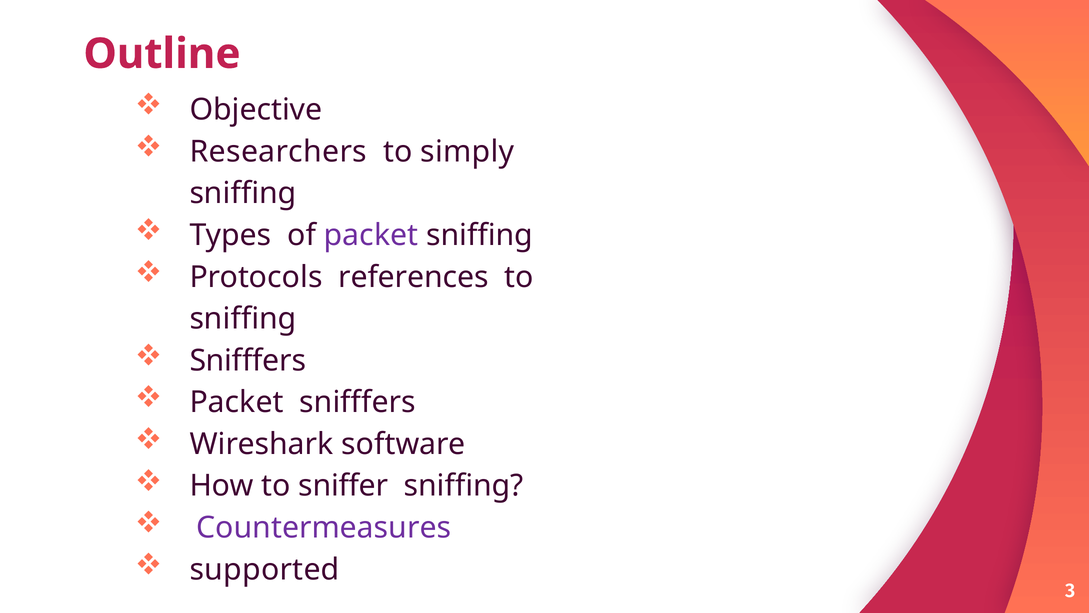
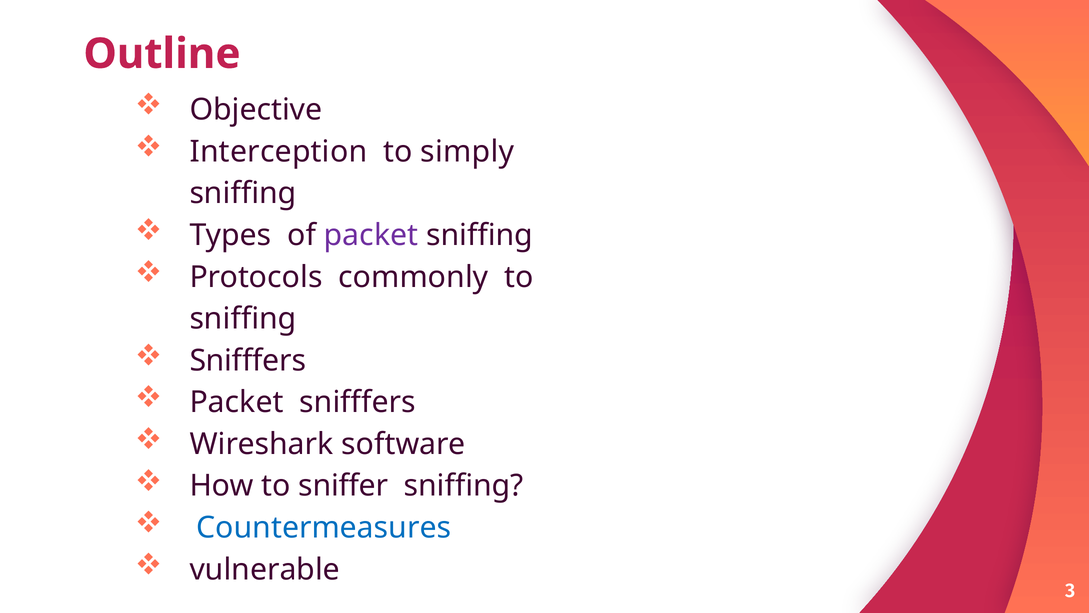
Researchers: Researchers -> Interception
references: references -> commonly
Countermeasures colour: purple -> blue
supported: supported -> vulnerable
